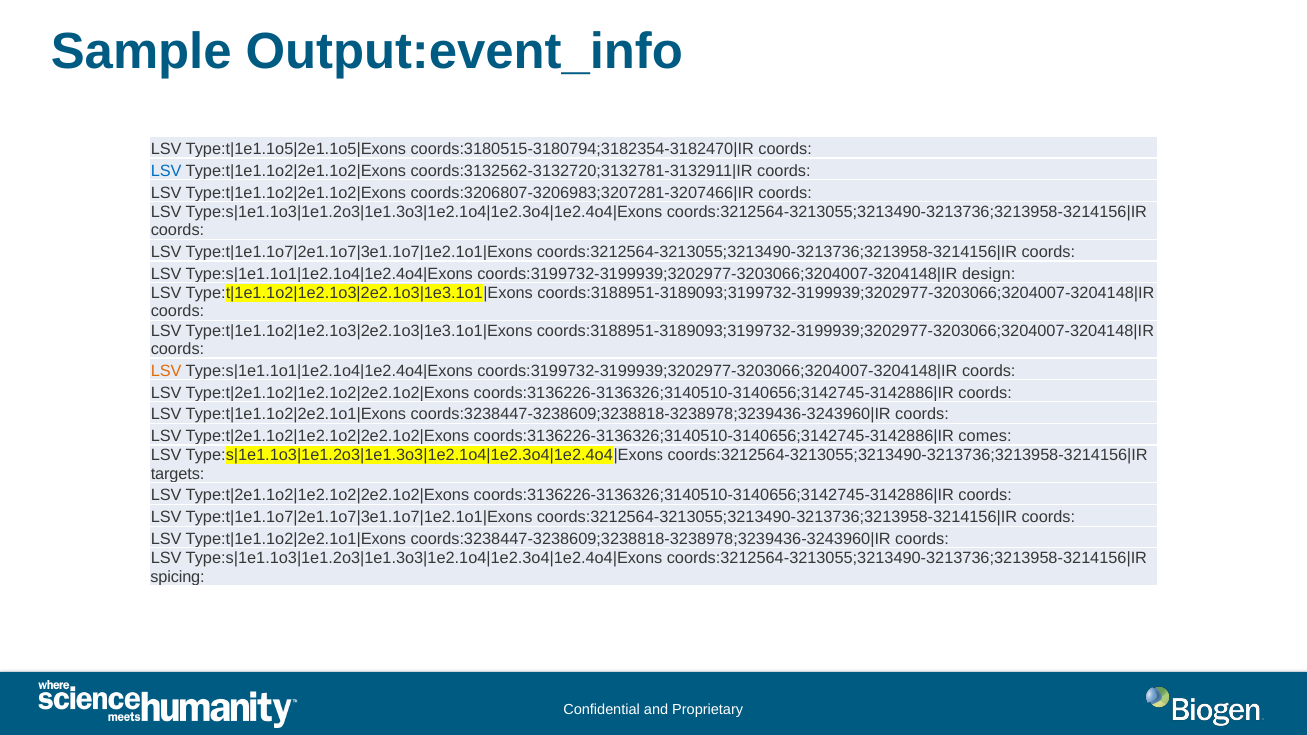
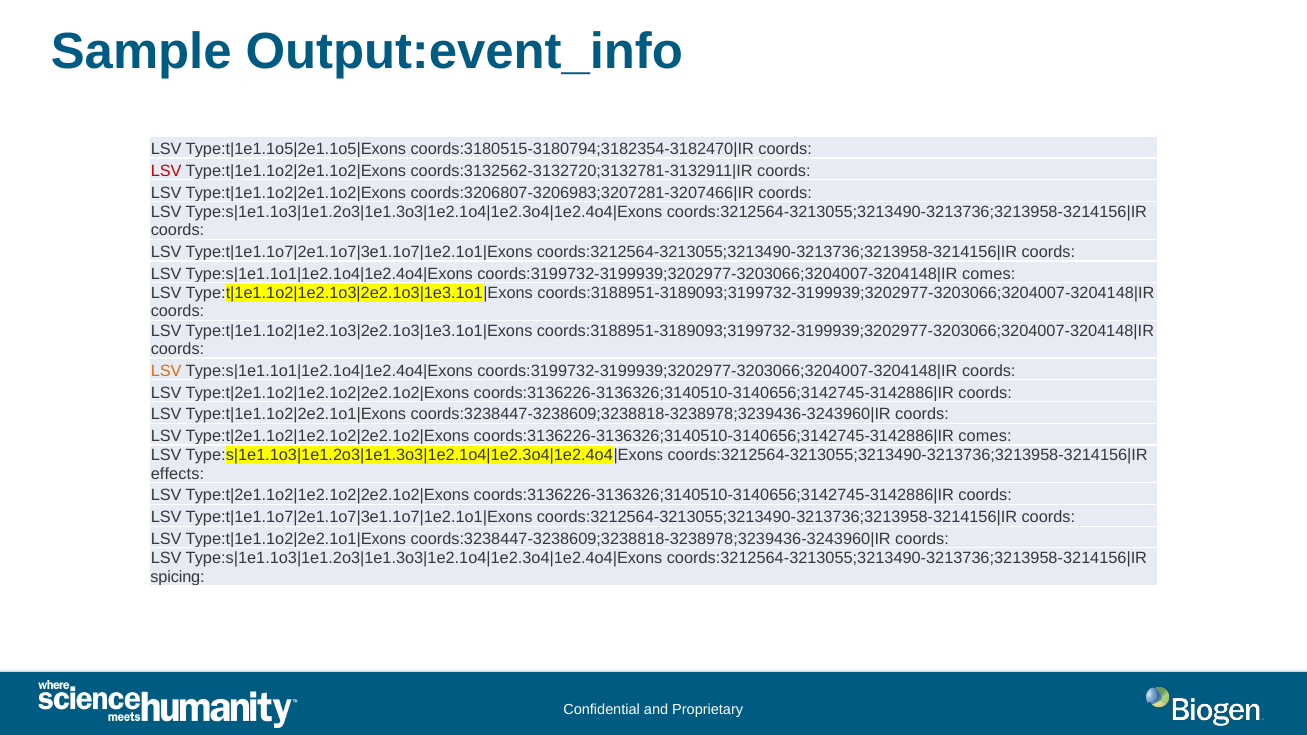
LSV at (166, 171) colour: blue -> red
design at (989, 274): design -> comes
targets: targets -> effects
